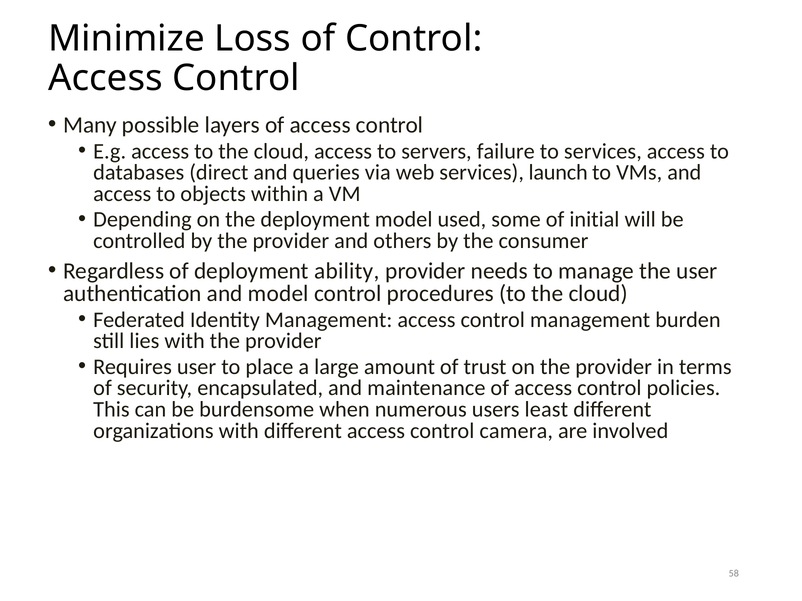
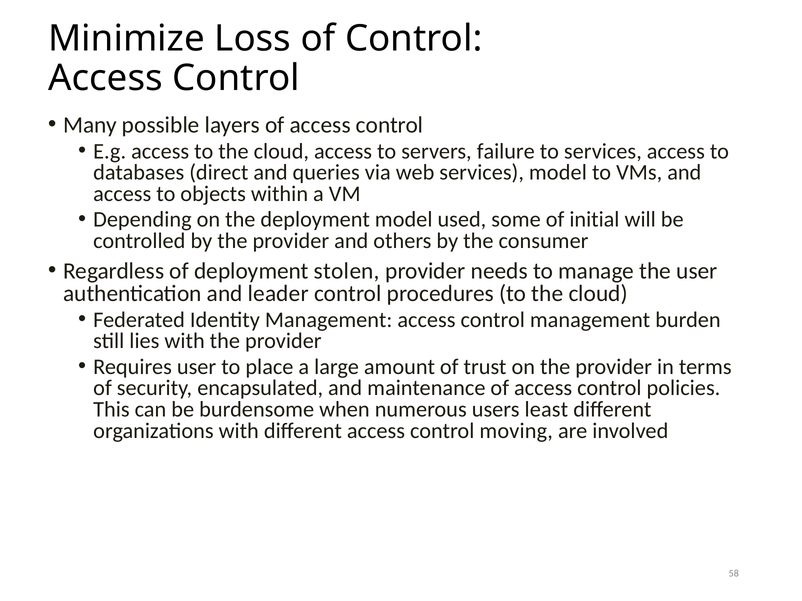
services launch: launch -> model
ability: ability -> stolen
and model: model -> leader
camera: camera -> moving
